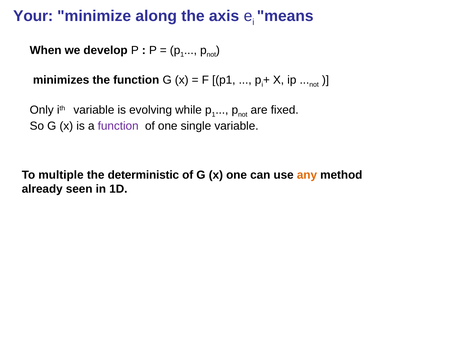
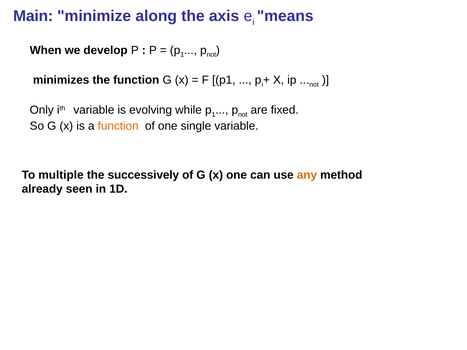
Your: Your -> Main
function at (118, 126) colour: purple -> orange
deterministic: deterministic -> successively
